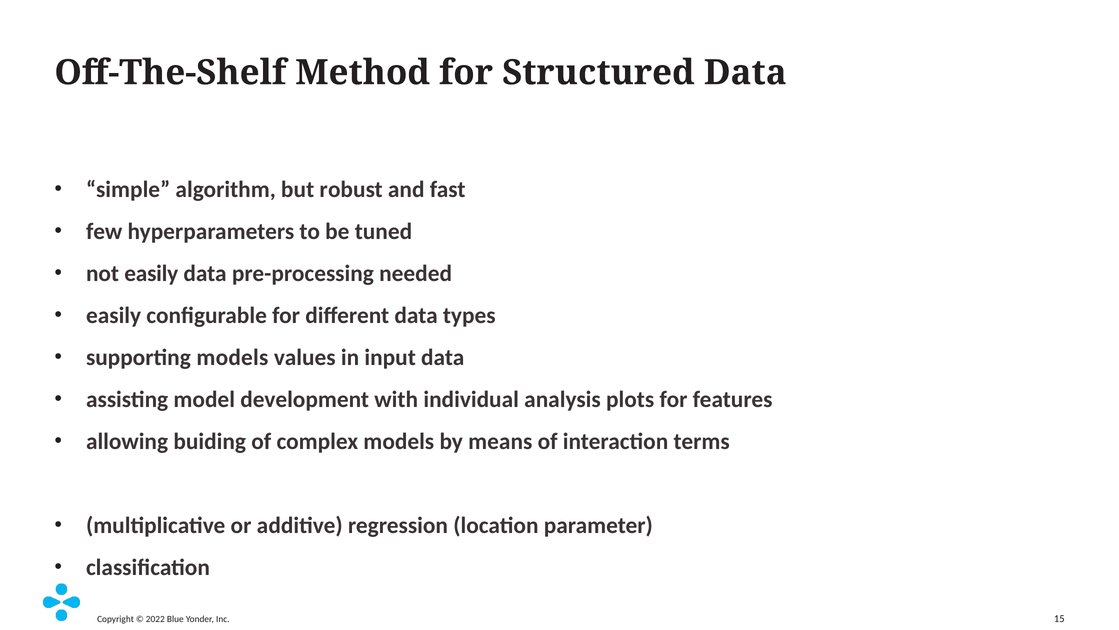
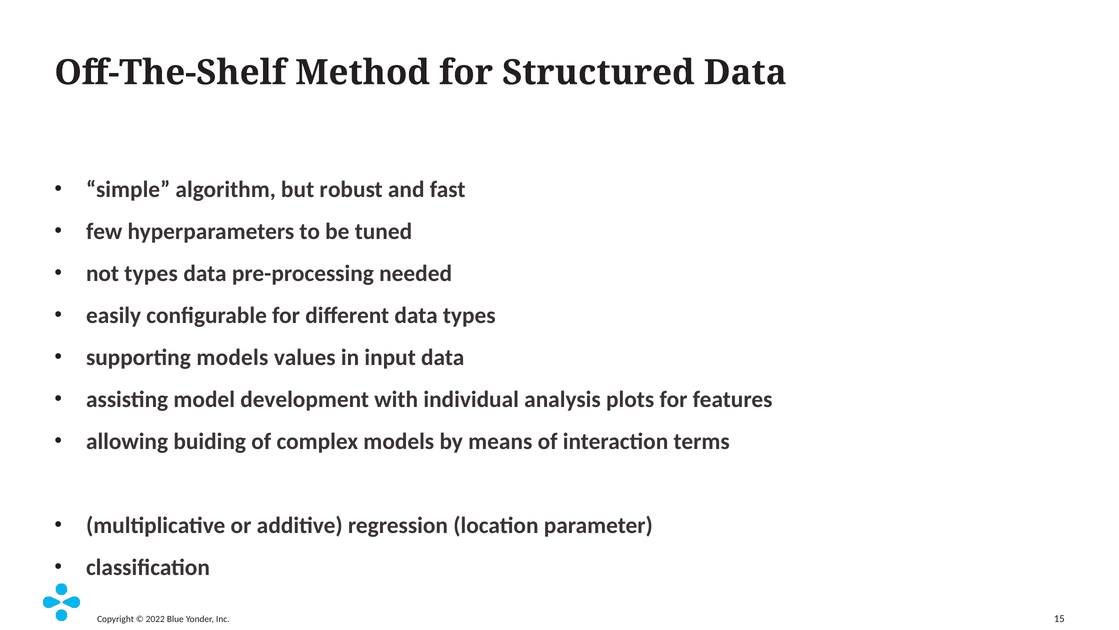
not easily: easily -> types
